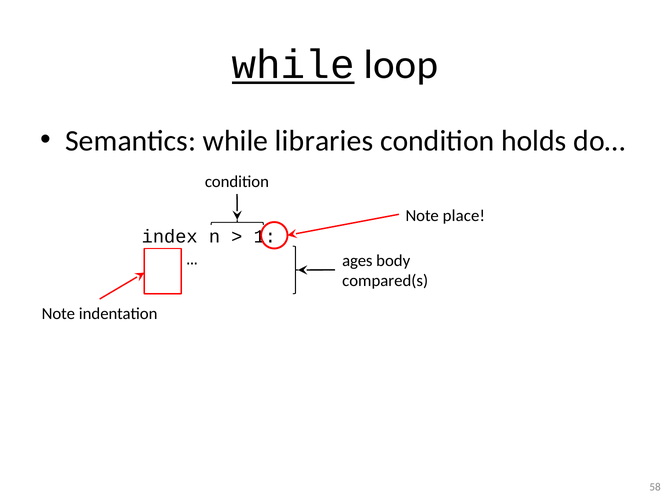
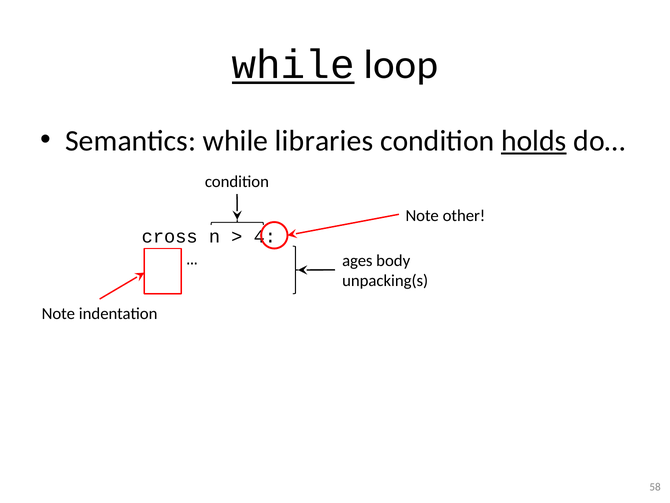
holds underline: none -> present
place: place -> other
index: index -> cross
1: 1 -> 4
compared(s: compared(s -> unpacking(s
